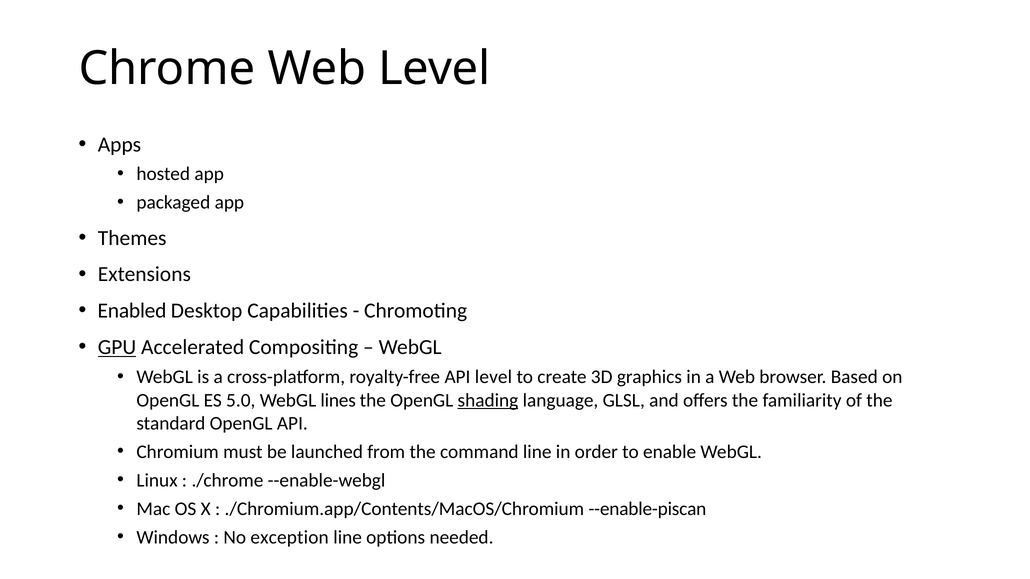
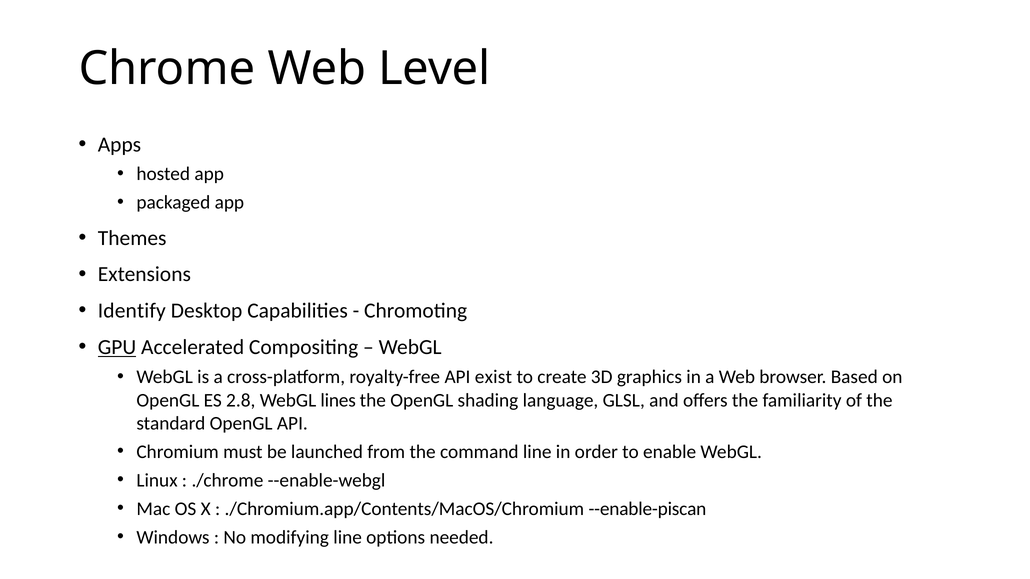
Enabled: Enabled -> Identify
API level: level -> exist
5.0: 5.0 -> 2.8
shading underline: present -> none
exception: exception -> modifying
